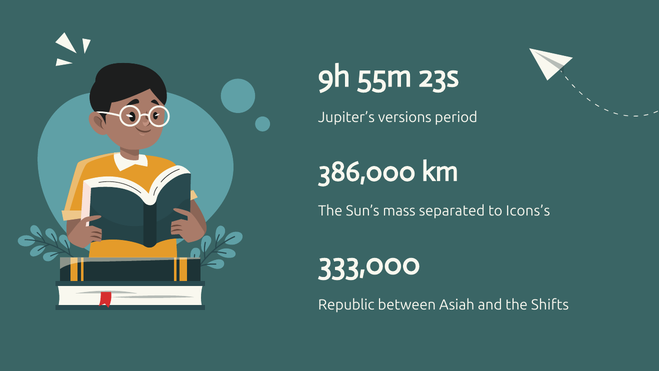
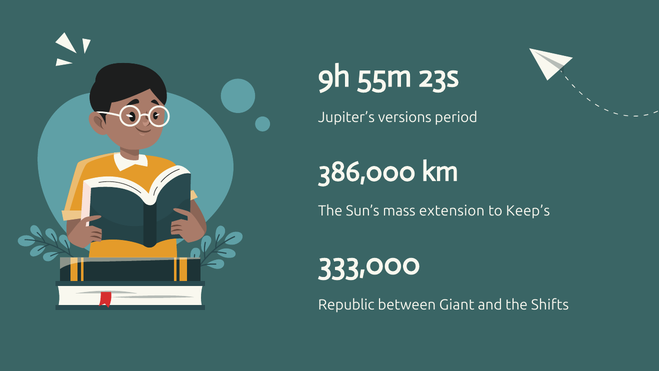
separated: separated -> extension
Icons’s: Icons’s -> Keep’s
Asiah: Asiah -> Giant
